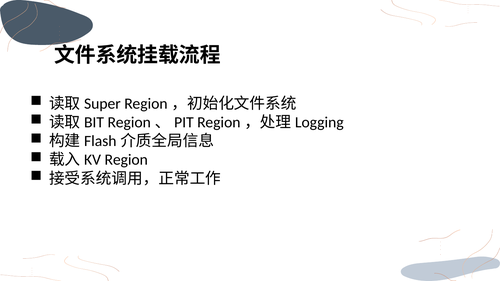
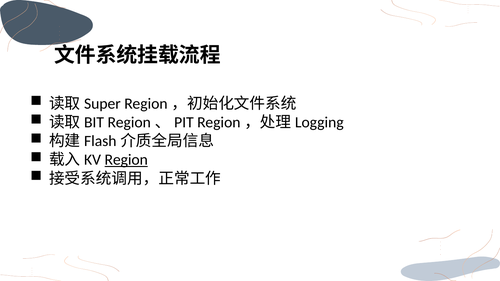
Region underline: none -> present
